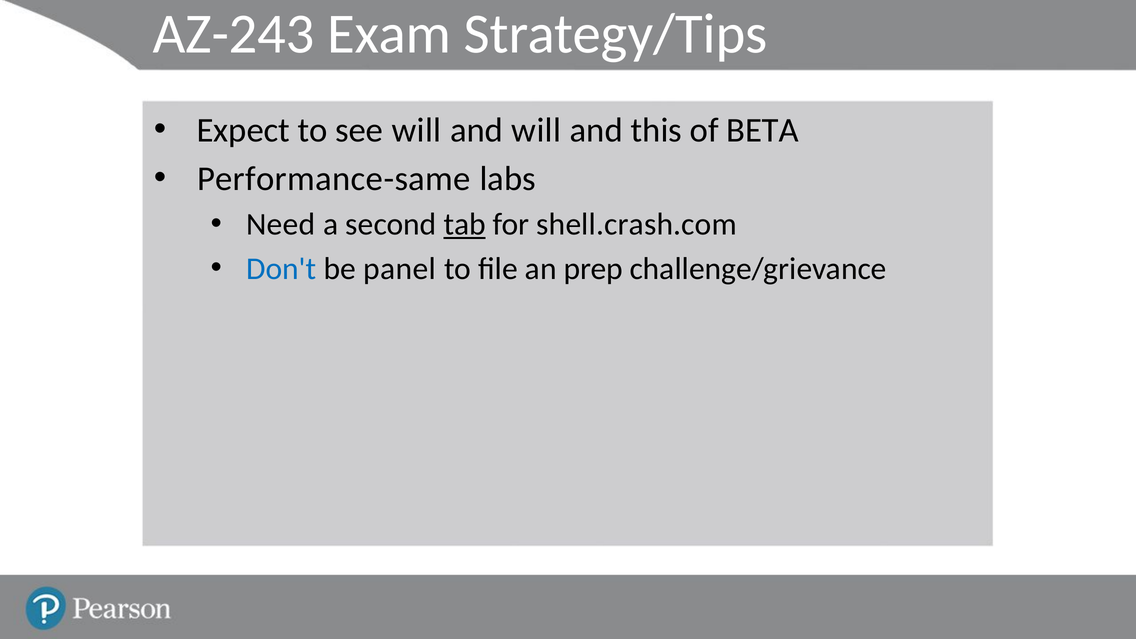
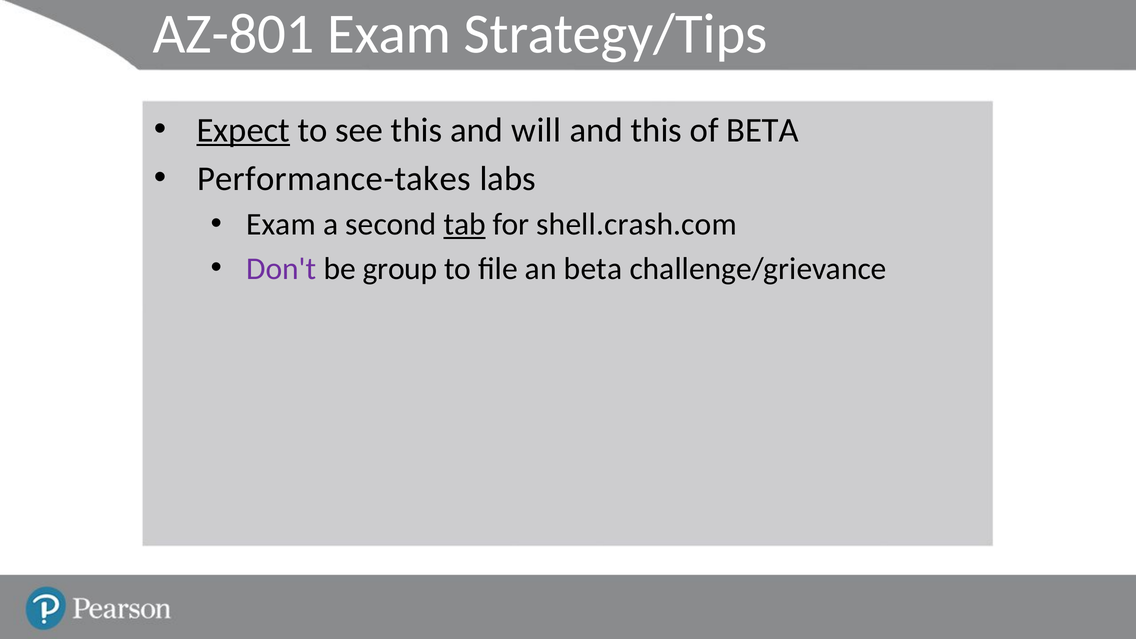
AZ-243: AZ-243 -> AZ-801
Expect underline: none -> present
see will: will -> this
Performance-same: Performance-same -> Performance-takes
Need at (281, 225): Need -> Exam
Don't colour: blue -> purple
panel: panel -> group
an prep: prep -> beta
